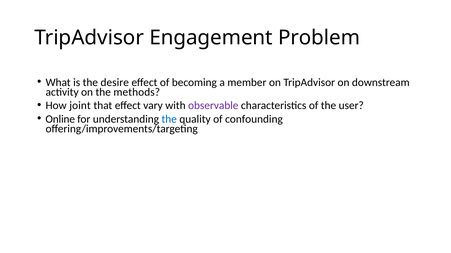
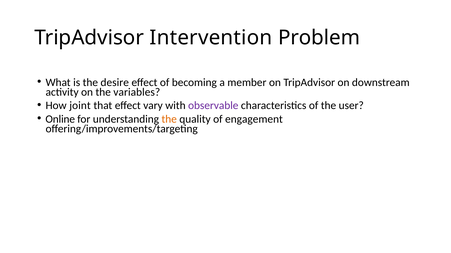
Engagement: Engagement -> Intervention
methods: methods -> variables
the at (169, 119) colour: blue -> orange
confounding: confounding -> engagement
